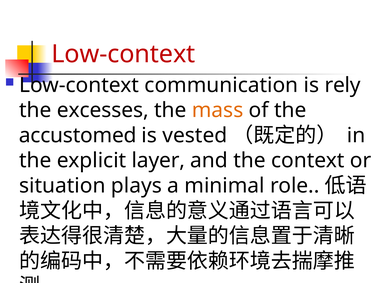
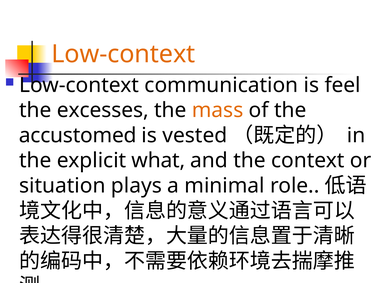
Low-context at (123, 54) colour: red -> orange
rely: rely -> feel
layer: layer -> what
